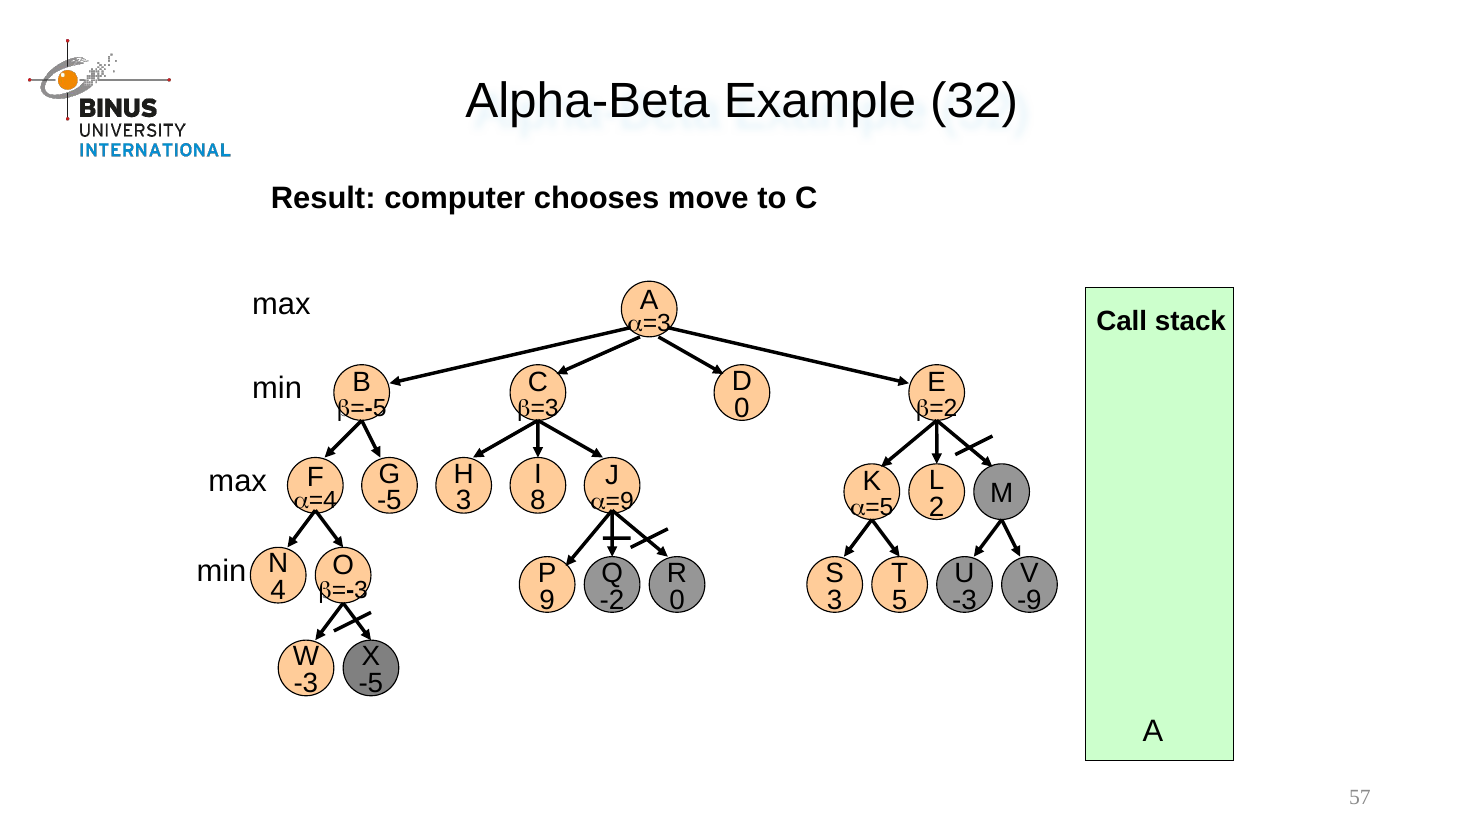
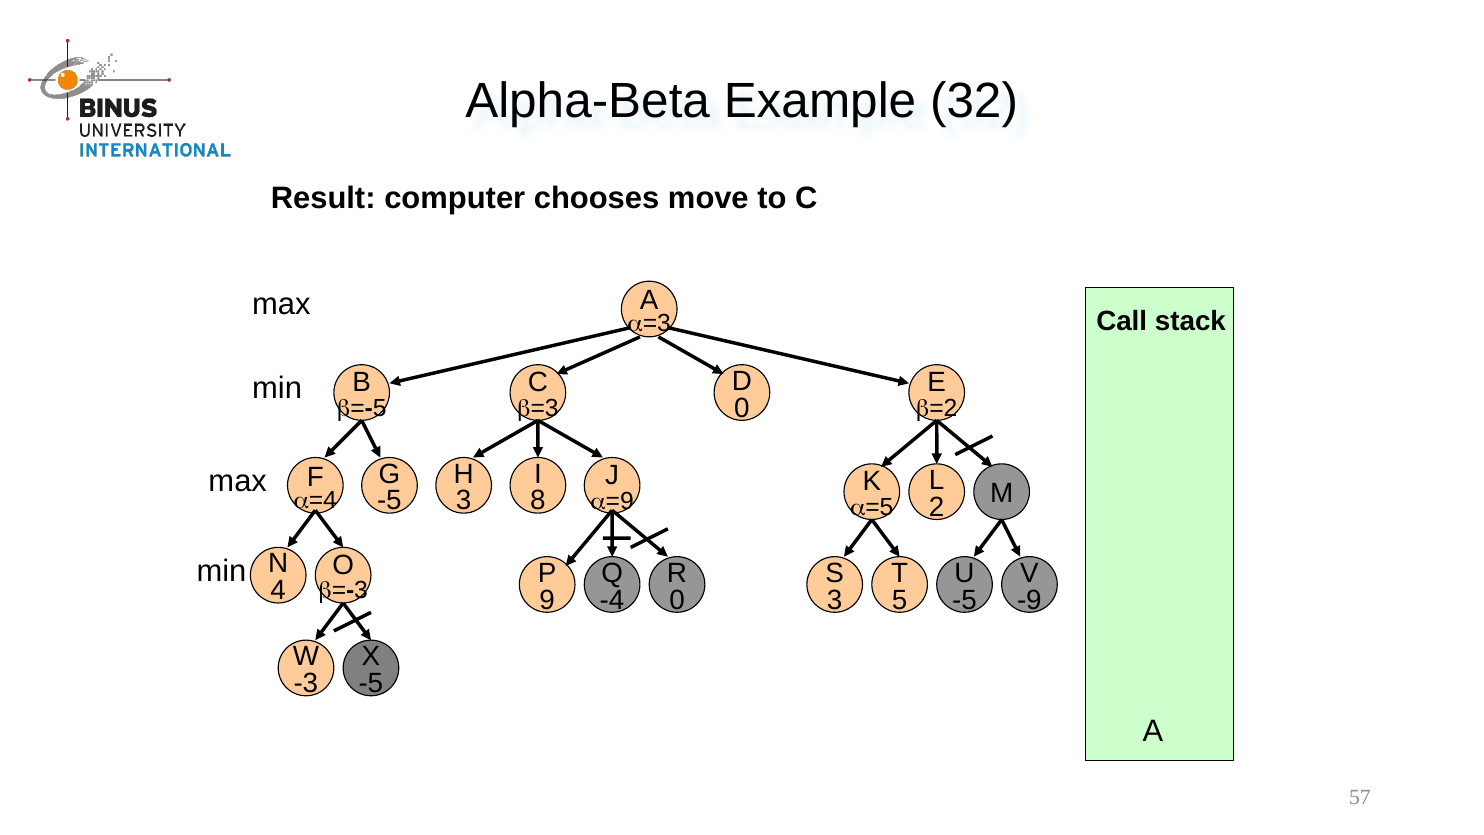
-2: -2 -> -4
-3 at (964, 600): -3 -> -5
